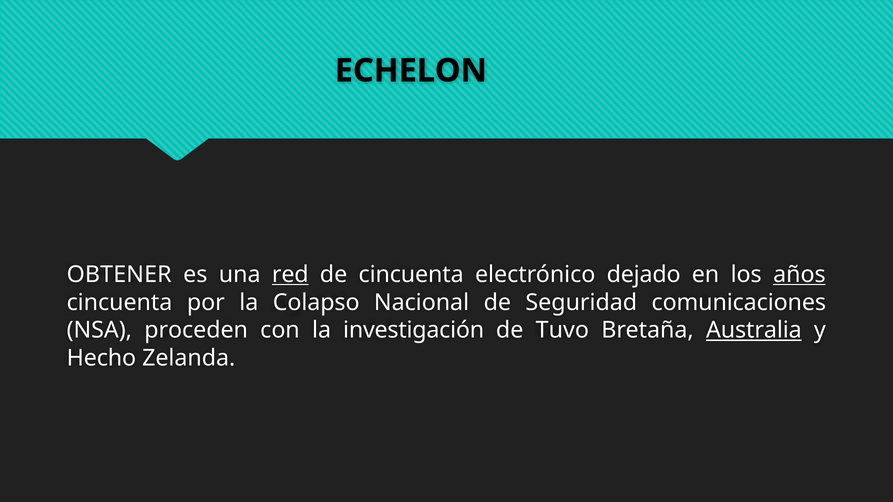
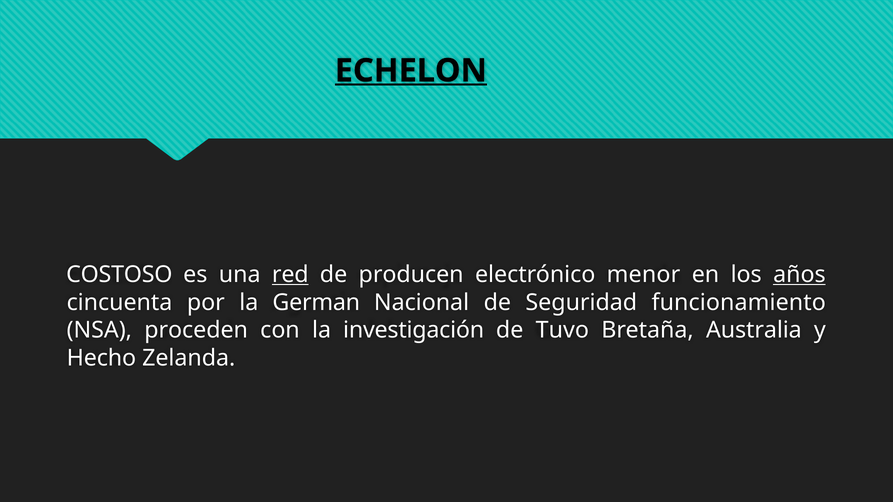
ECHELON underline: none -> present
OBTENER: OBTENER -> COSTOSO
de cincuenta: cincuenta -> producen
dejado: dejado -> menor
Colapso: Colapso -> German
comunicaciones: comunicaciones -> funcionamiento
Australia underline: present -> none
